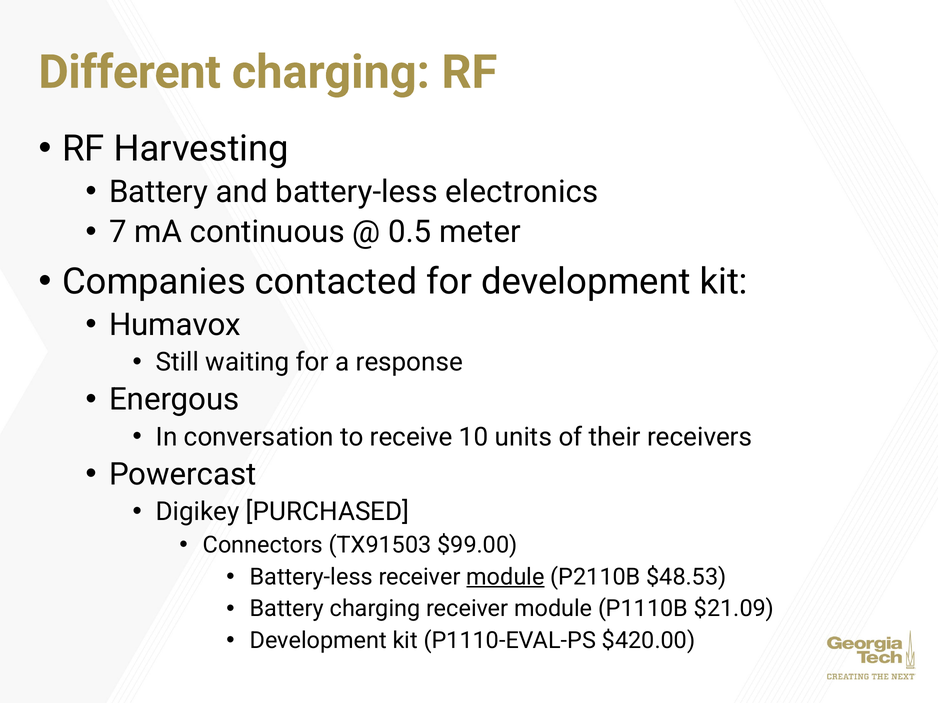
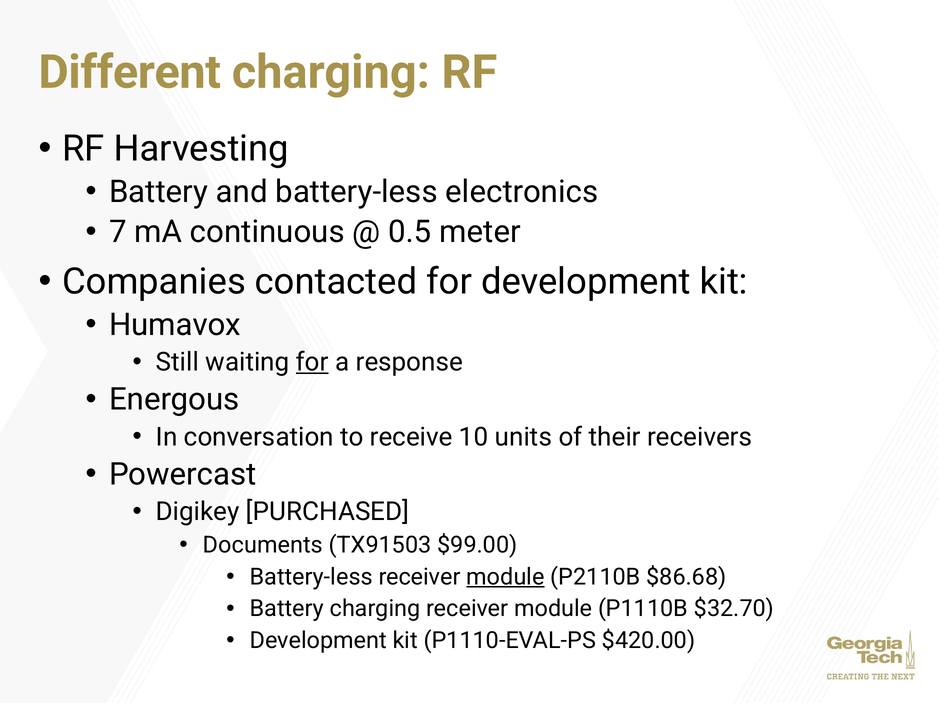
for at (312, 362) underline: none -> present
Connectors: Connectors -> Documents
$48.53: $48.53 -> $86.68
$21.09: $21.09 -> $32.70
